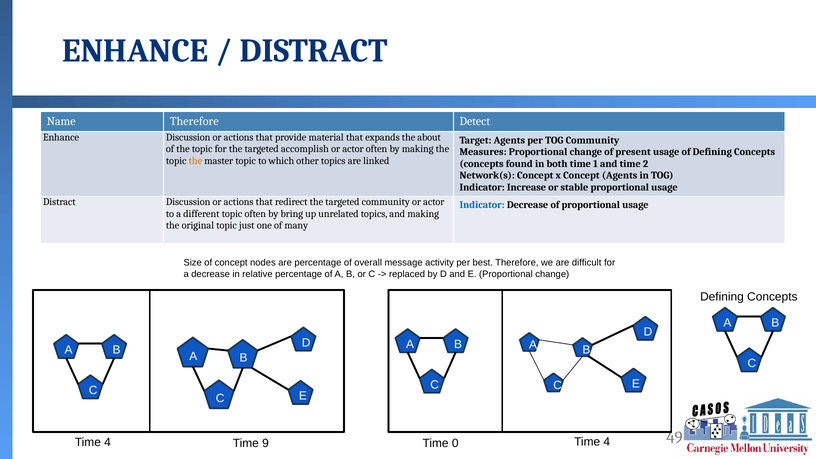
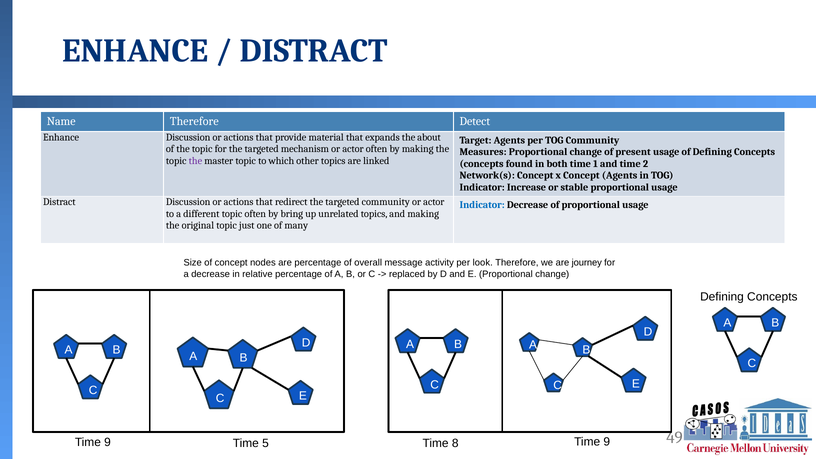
accomplish: accomplish -> mechanism
the at (195, 161) colour: orange -> purple
best: best -> look
difficult: difficult -> journey
4 at (108, 442): 4 -> 9
9: 9 -> 5
0: 0 -> 8
4 at (607, 442): 4 -> 9
